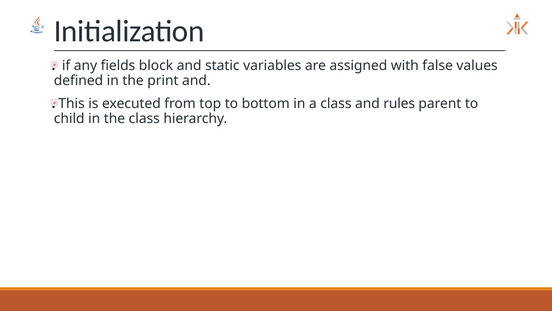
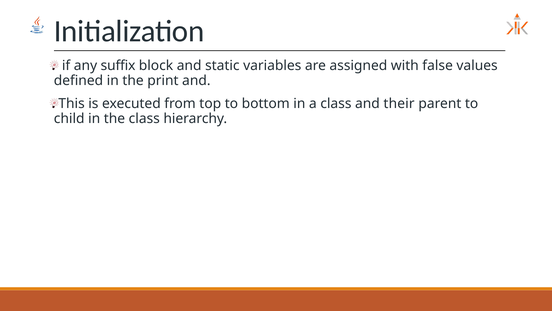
fields: fields -> suffix
rules: rules -> their
